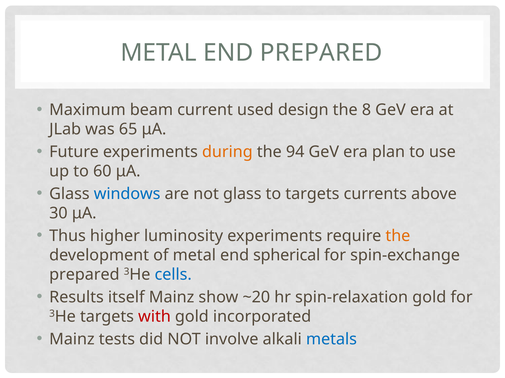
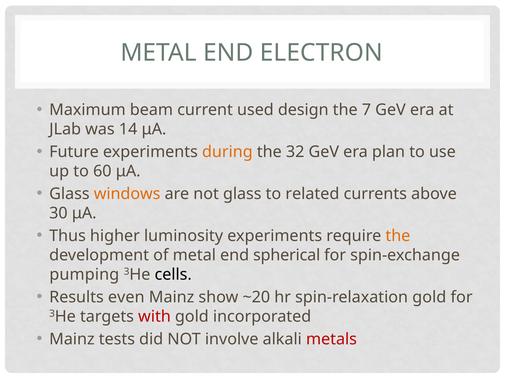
END PREPARED: PREPARED -> ELECTRON
8: 8 -> 7
65: 65 -> 14
94: 94 -> 32
windows colour: blue -> orange
to targets: targets -> related
prepared at (84, 275): prepared -> pumping
cells colour: blue -> black
itself: itself -> even
metals colour: blue -> red
